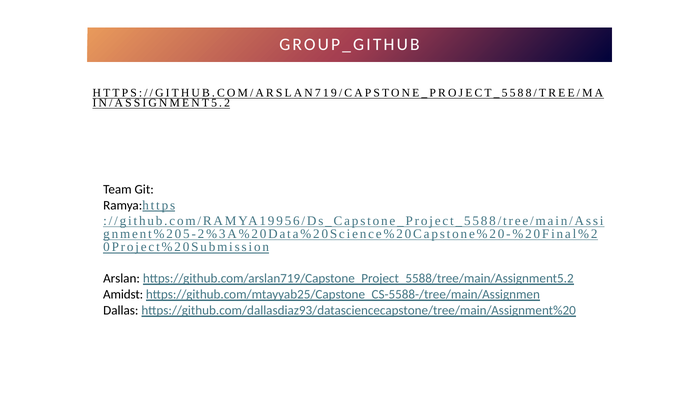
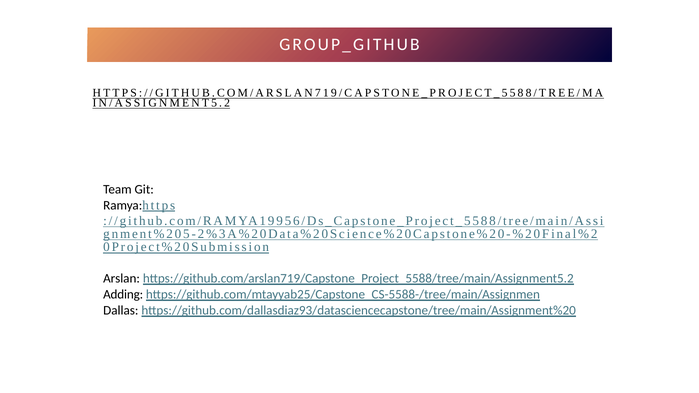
Amidst: Amidst -> Adding
